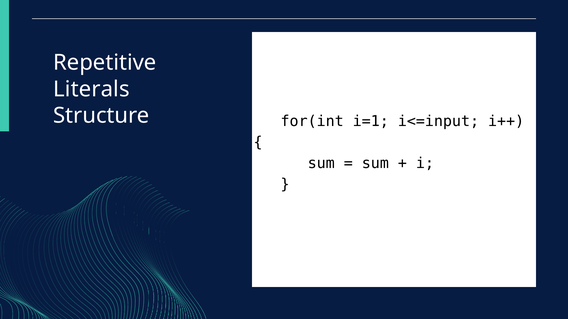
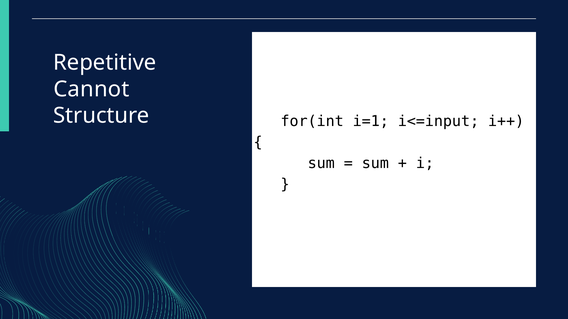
Literals: Literals -> Cannot
